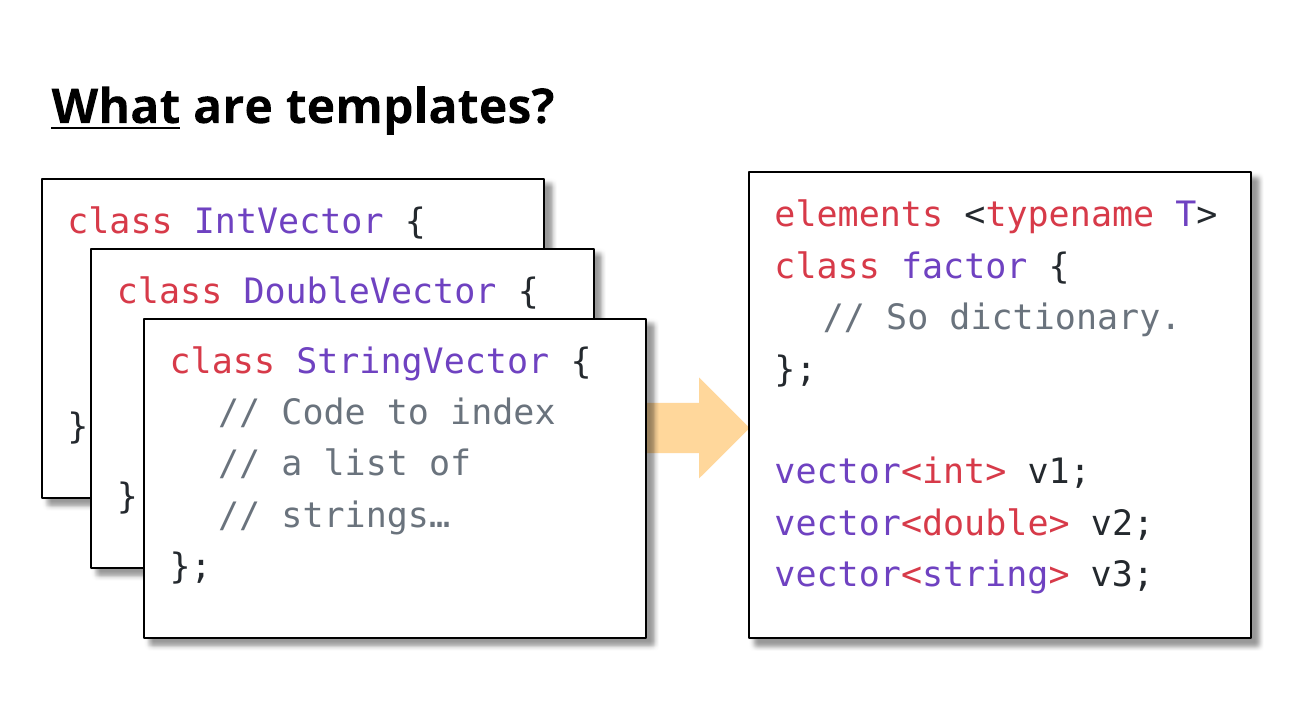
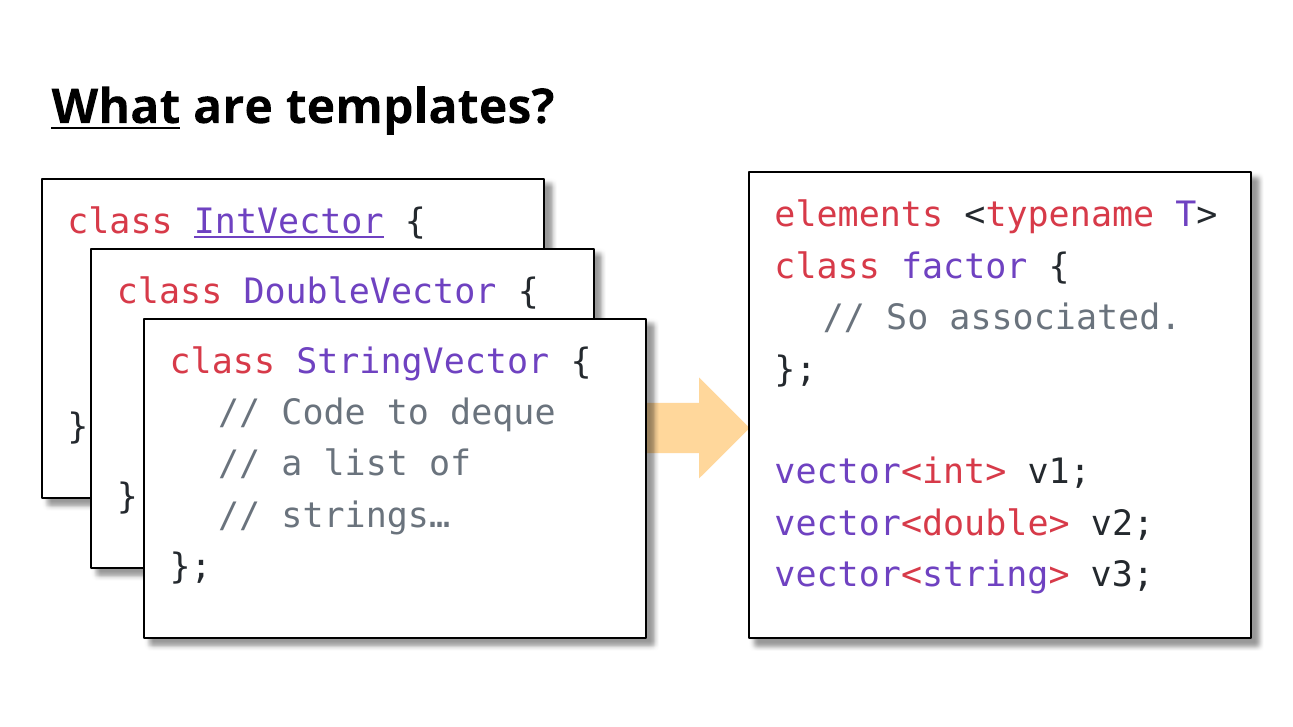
IntVector underline: none -> present
dictionary: dictionary -> associated
index: index -> deque
